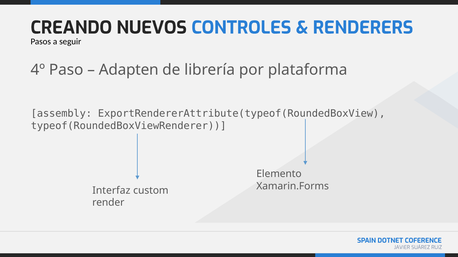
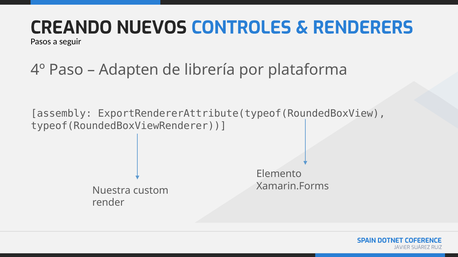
Interfaz: Interfaz -> Nuestra
